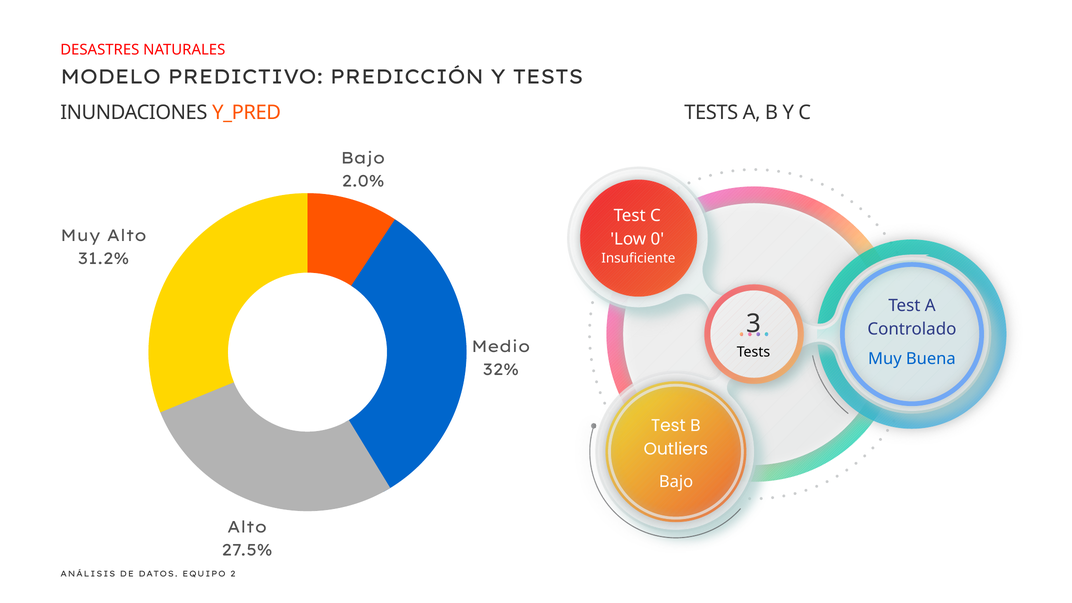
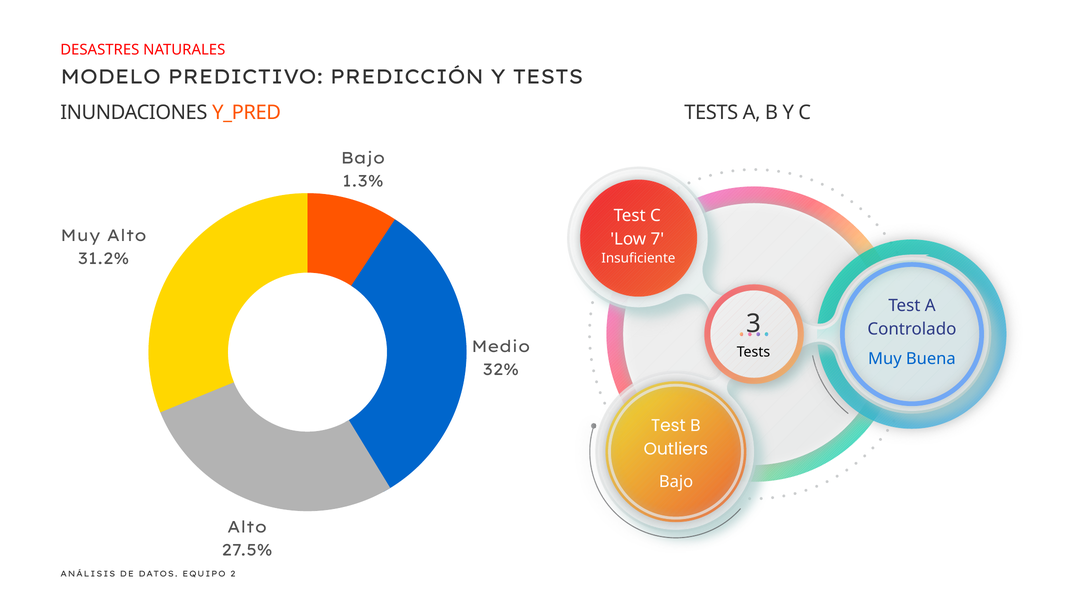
2.0%: 2.0% -> 1.3%
0: 0 -> 7
